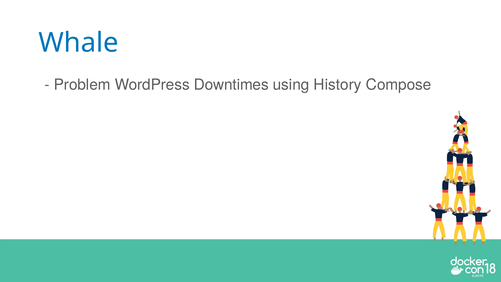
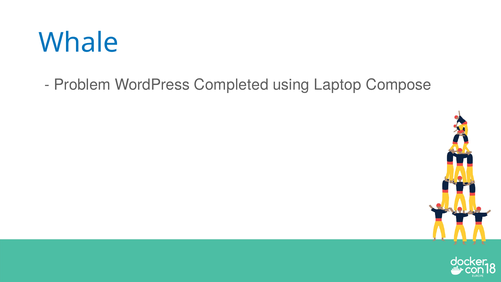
Downtimes: Downtimes -> Completed
History: History -> Laptop
